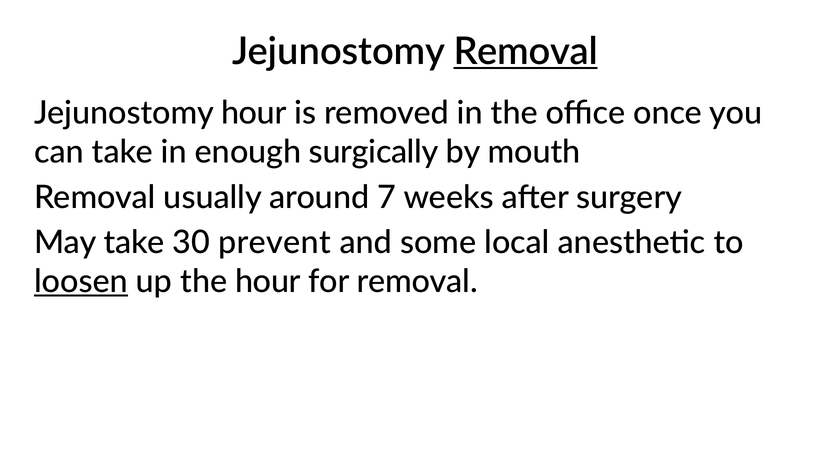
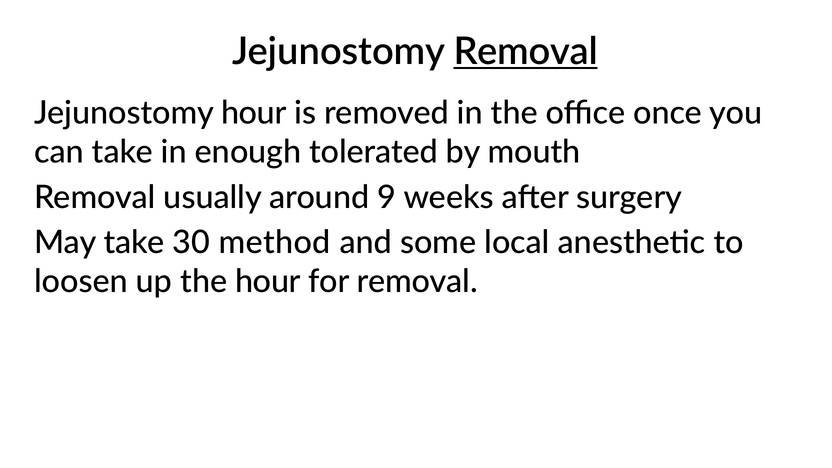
surgically: surgically -> tolerated
7: 7 -> 9
prevent: prevent -> method
loosen underline: present -> none
